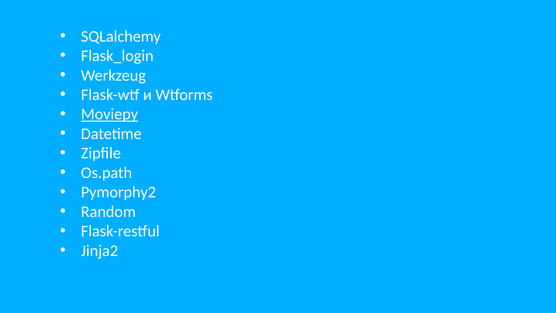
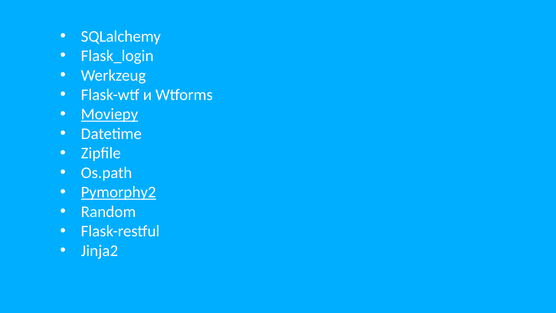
Pymorphy2 underline: none -> present
